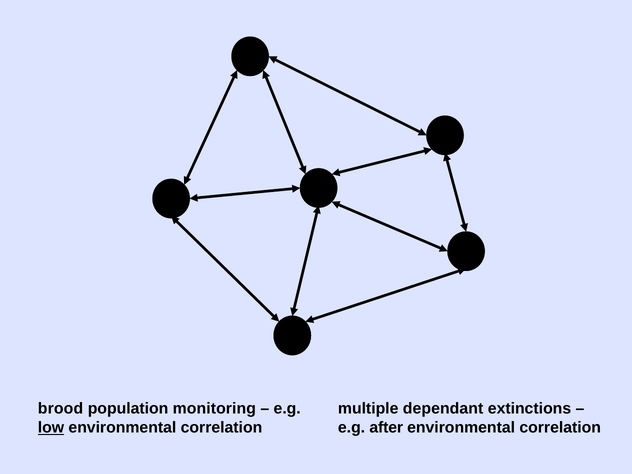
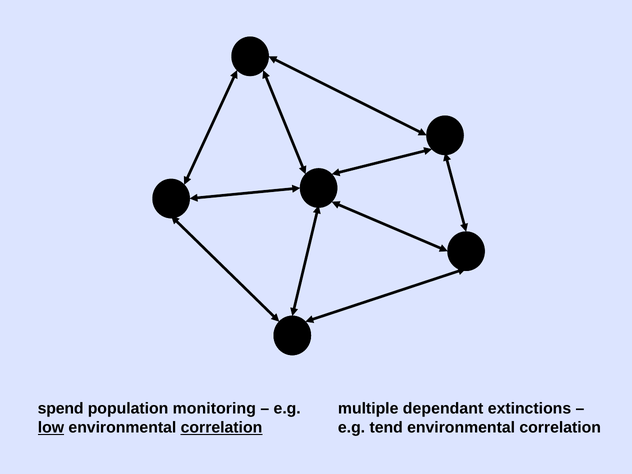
brood: brood -> spend
correlation at (221, 428) underline: none -> present
after: after -> tend
